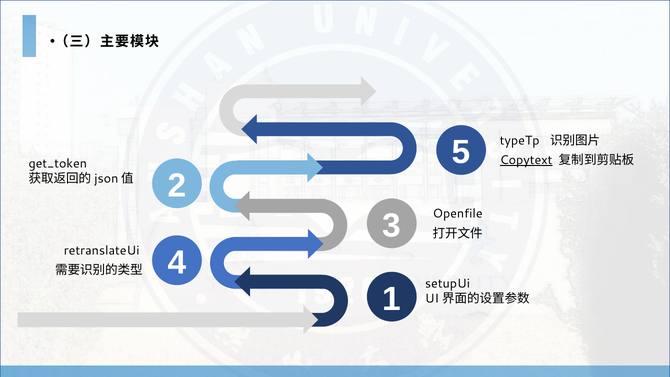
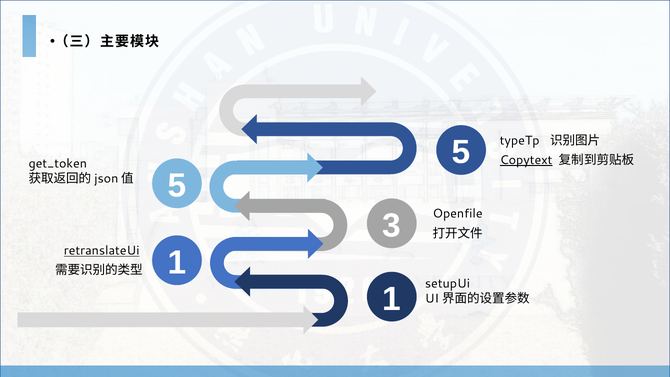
2 at (177, 186): 2 -> 5
retranslateUi underline: none -> present
4 at (177, 262): 4 -> 1
